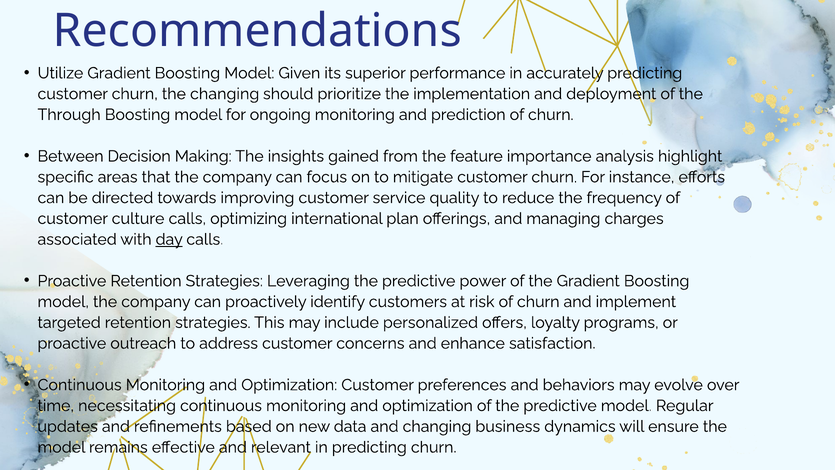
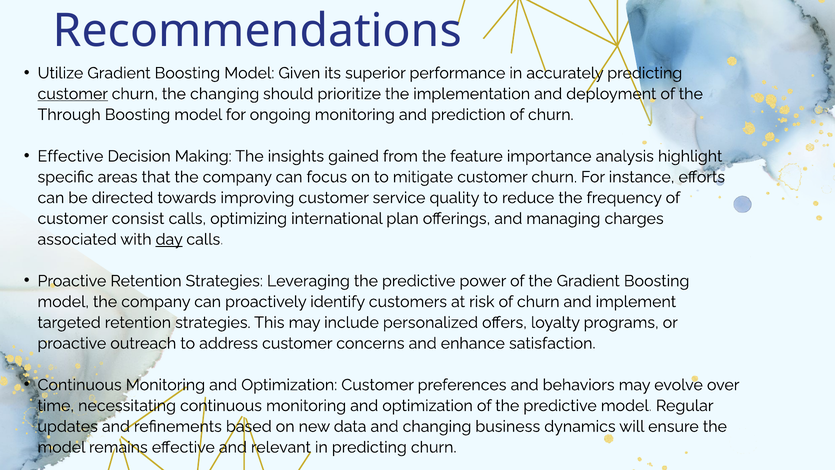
customer at (73, 94) underline: none -> present
Between at (71, 156): Between -> Effective
culture: culture -> consist
